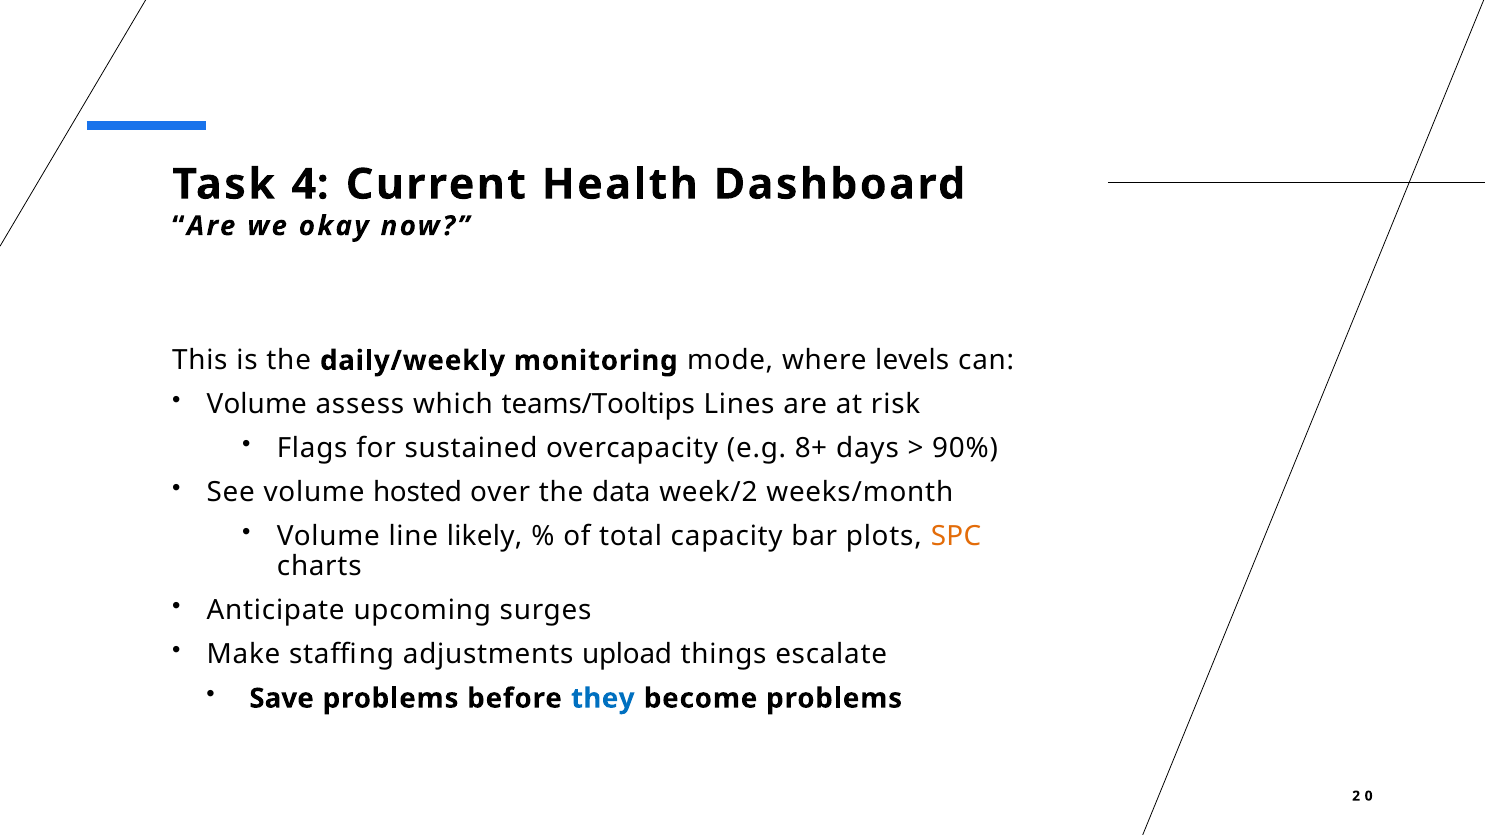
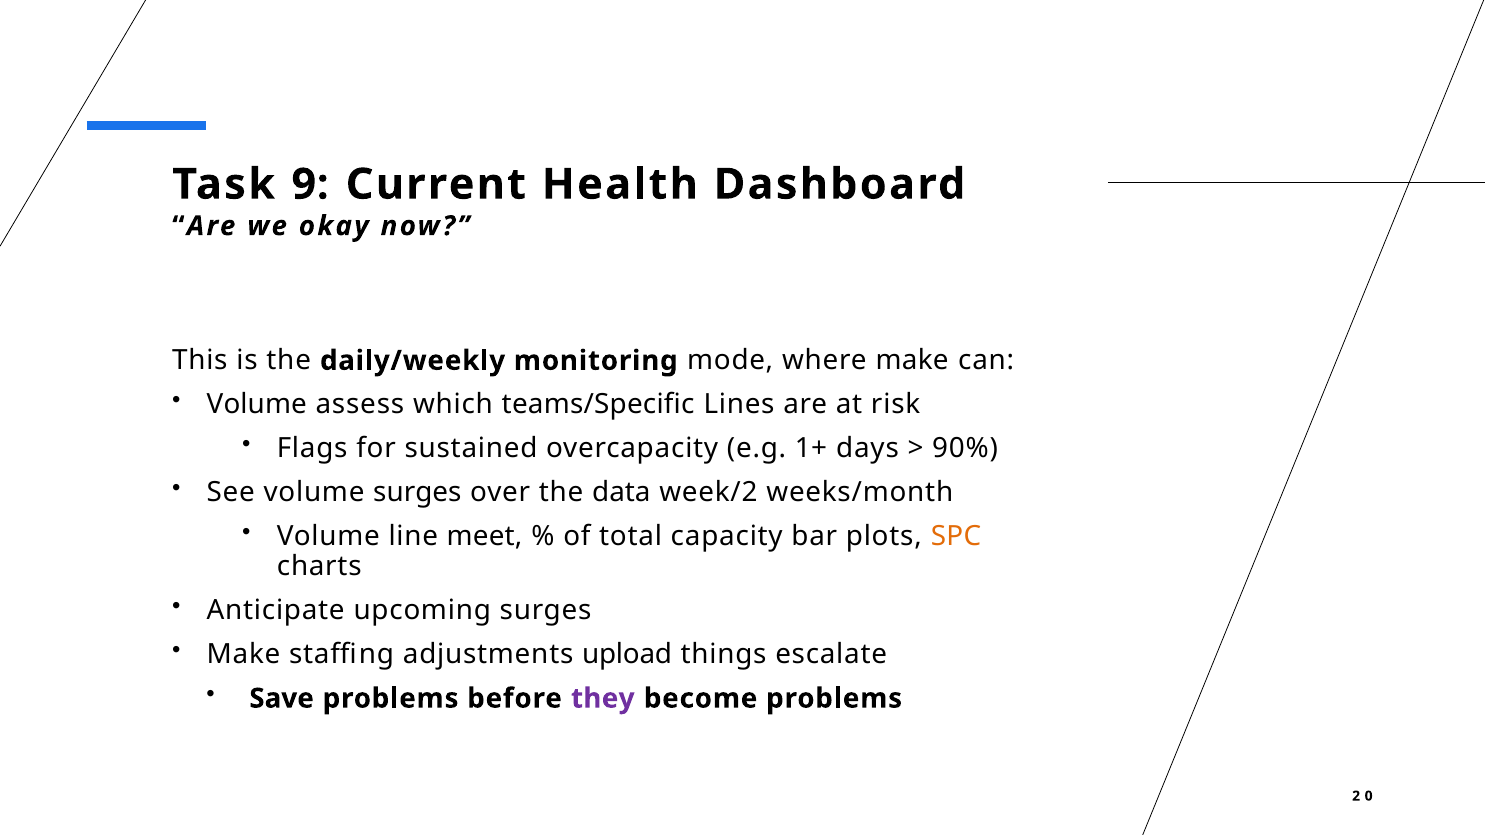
4: 4 -> 9
where levels: levels -> make
teams/Tooltips: teams/Tooltips -> teams/Specific
8+: 8+ -> 1+
volume hosted: hosted -> surges
likely: likely -> meet
they colour: blue -> purple
